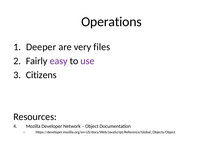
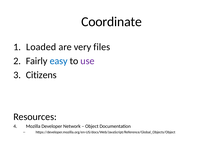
Operations: Operations -> Coordinate
Deeper: Deeper -> Loaded
easy colour: purple -> blue
